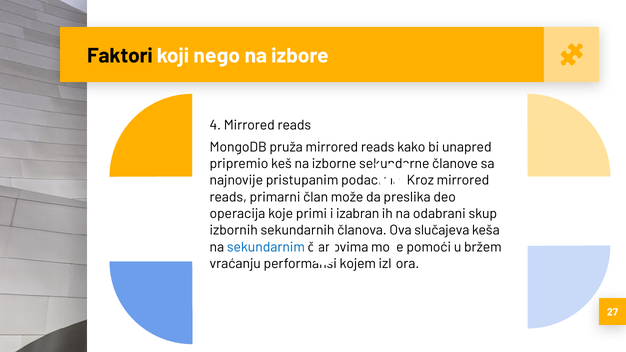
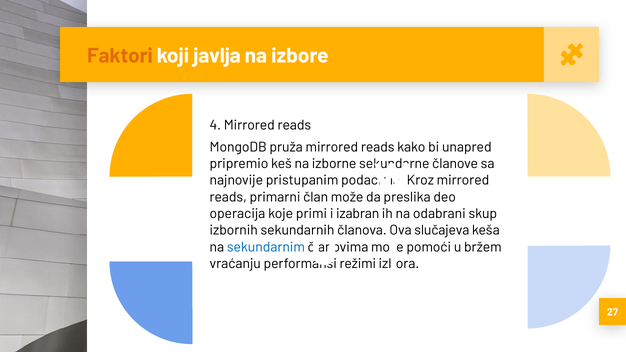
Faktori colour: black -> orange
nego: nego -> javlja
kojem: kojem -> režimi
